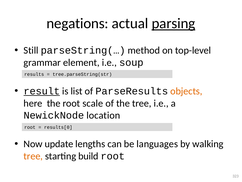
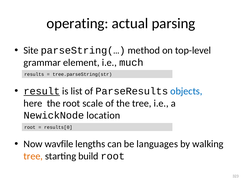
negations: negations -> operating
parsing underline: present -> none
Still: Still -> Site
soup: soup -> much
objects colour: orange -> blue
update: update -> wavfile
